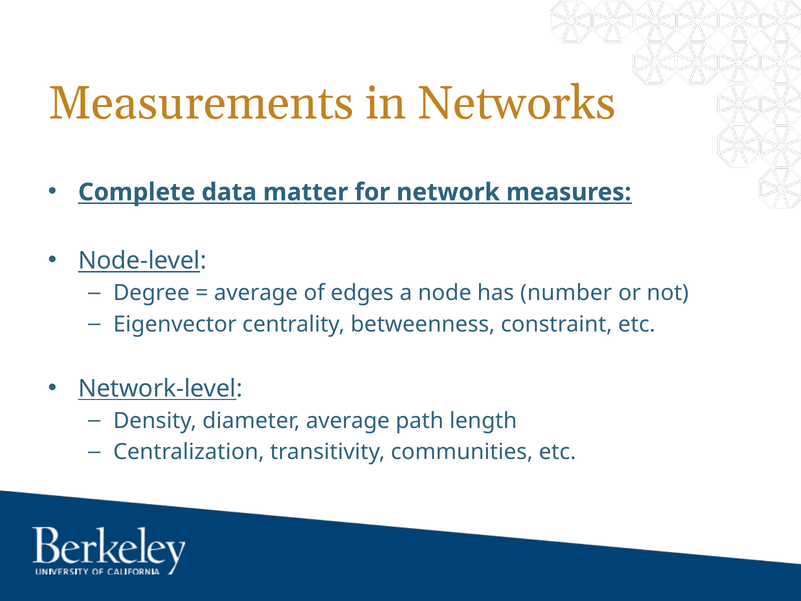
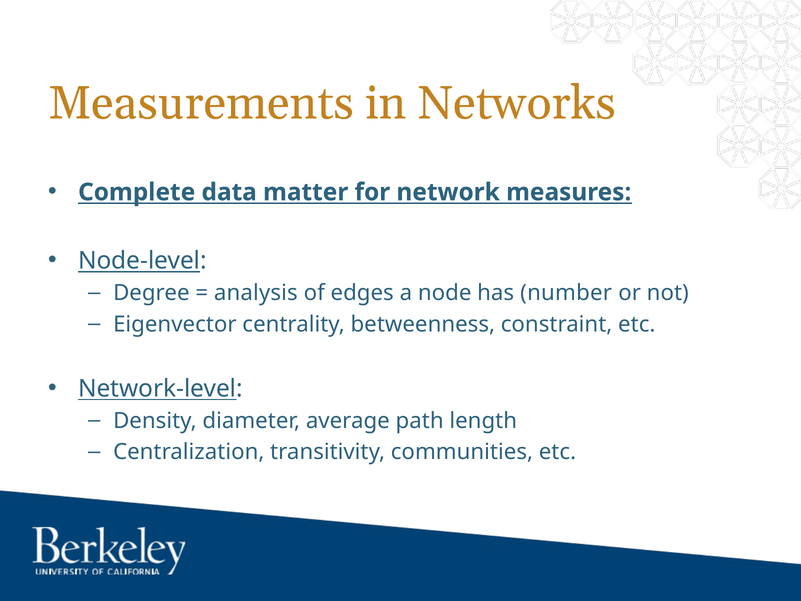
average at (256, 293): average -> analysis
